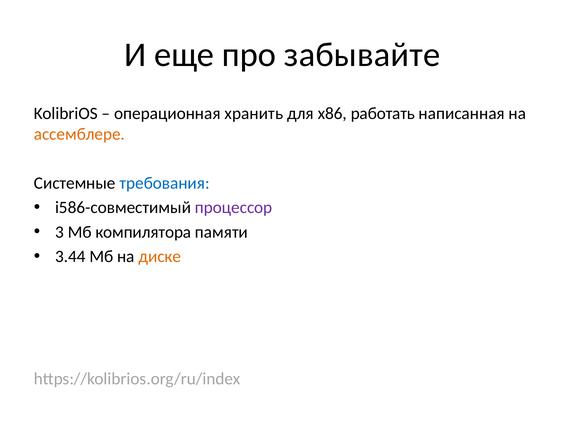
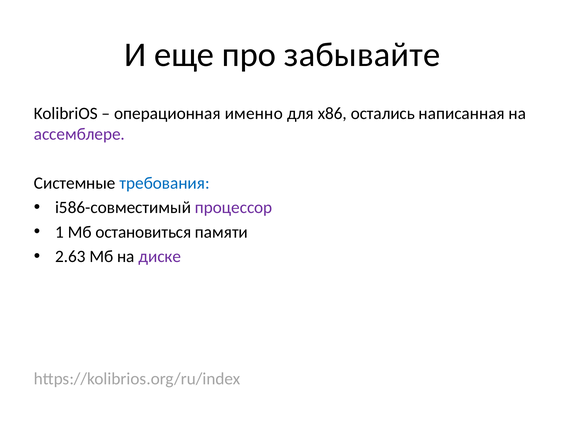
хранить: хранить -> именно
работать: работать -> остались
ассемблере colour: orange -> purple
3: 3 -> 1
компилятора: компилятора -> остановиться
3.44: 3.44 -> 2.63
диске colour: orange -> purple
